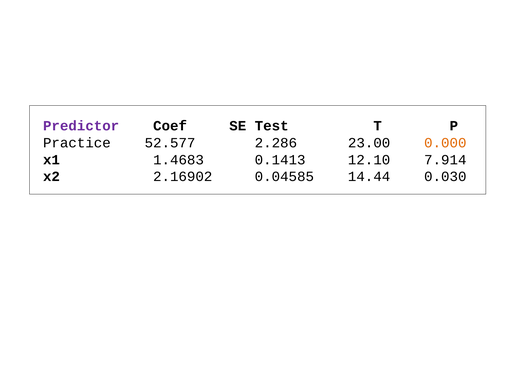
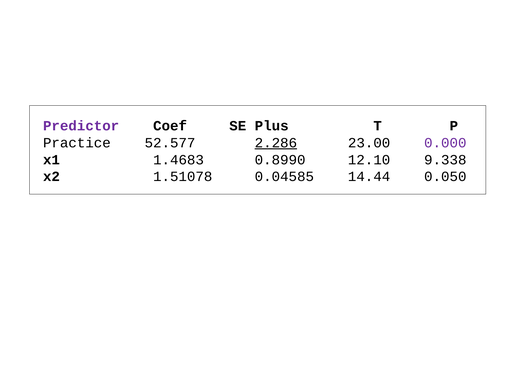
Test: Test -> Plus
2.286 underline: none -> present
0.000 colour: orange -> purple
0.1413: 0.1413 -> 0.8990
7.914: 7.914 -> 9.338
2.16902: 2.16902 -> 1.51078
0.030: 0.030 -> 0.050
